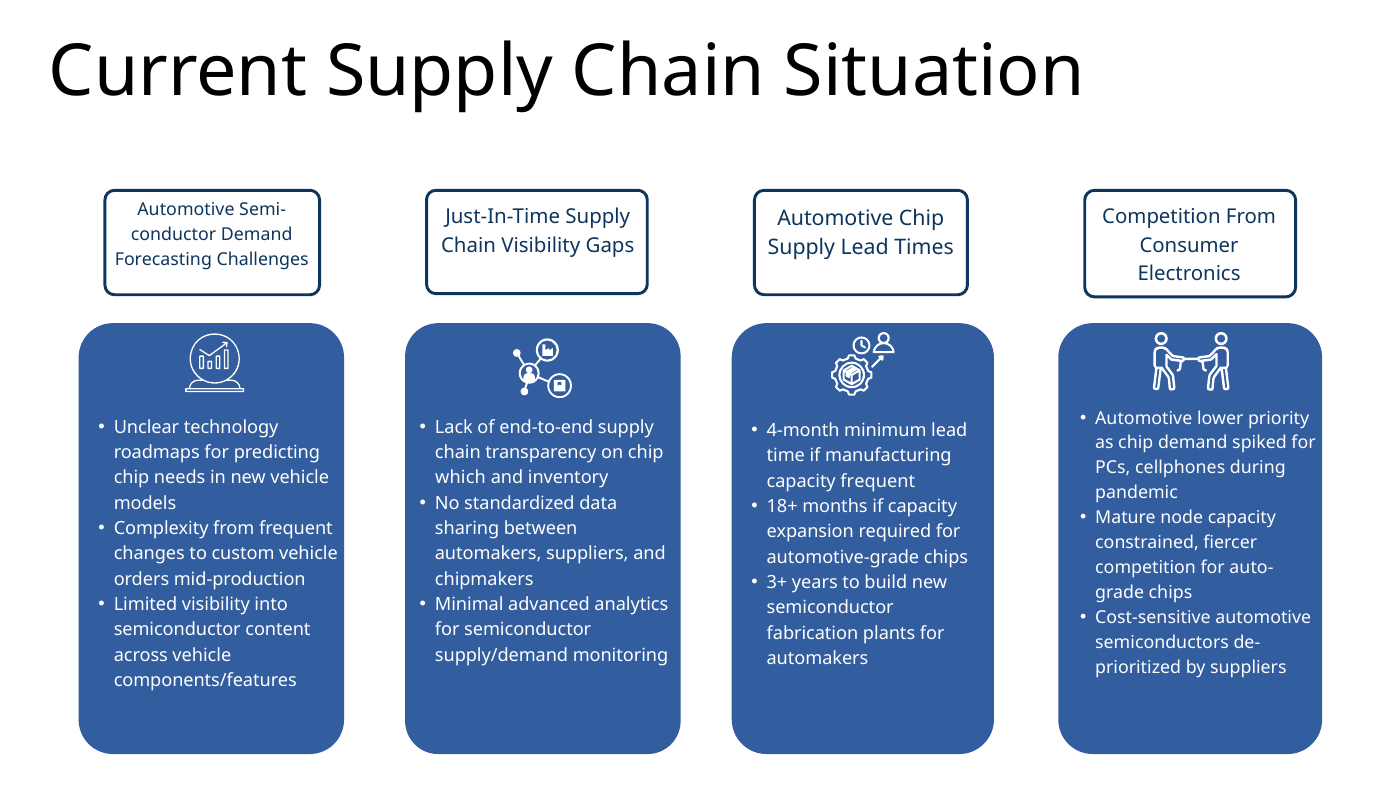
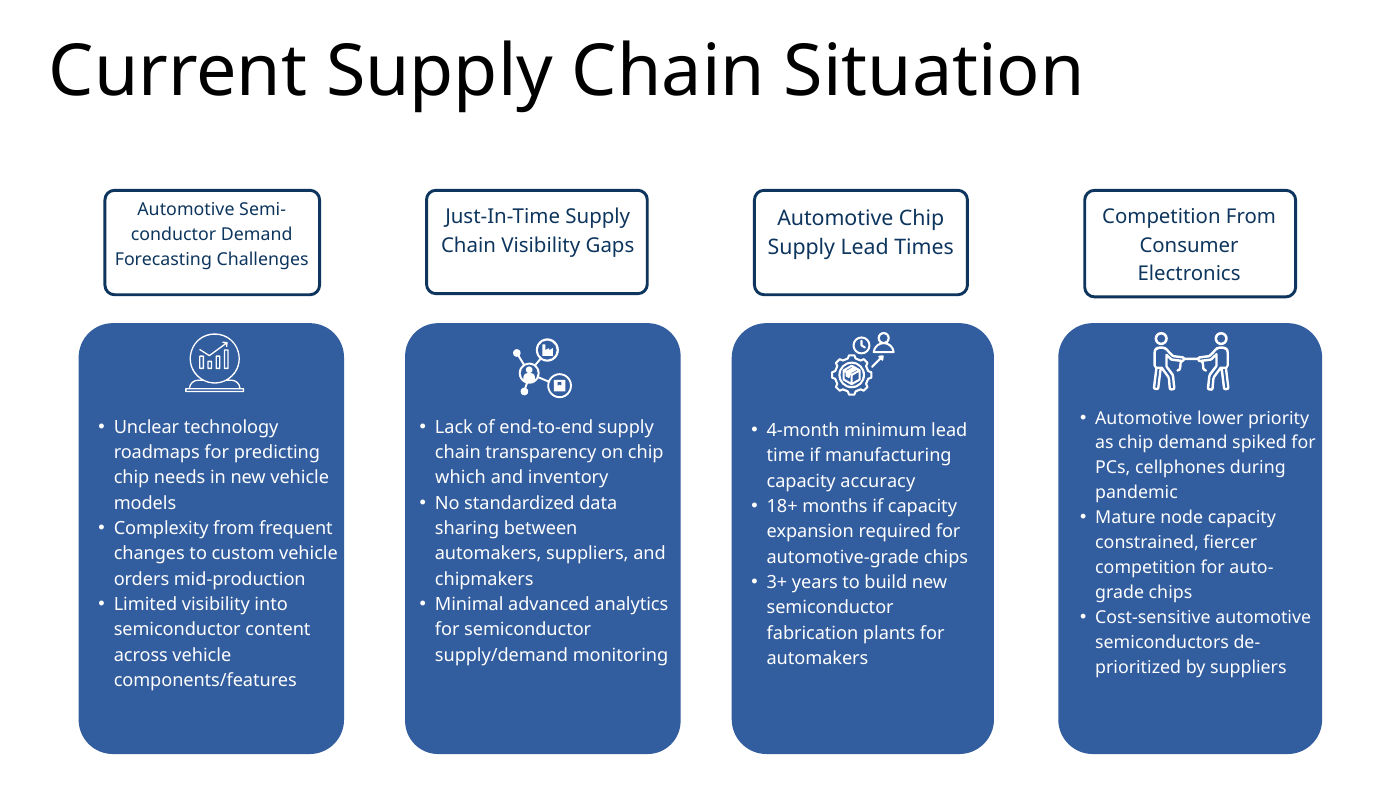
capacity frequent: frequent -> accuracy
